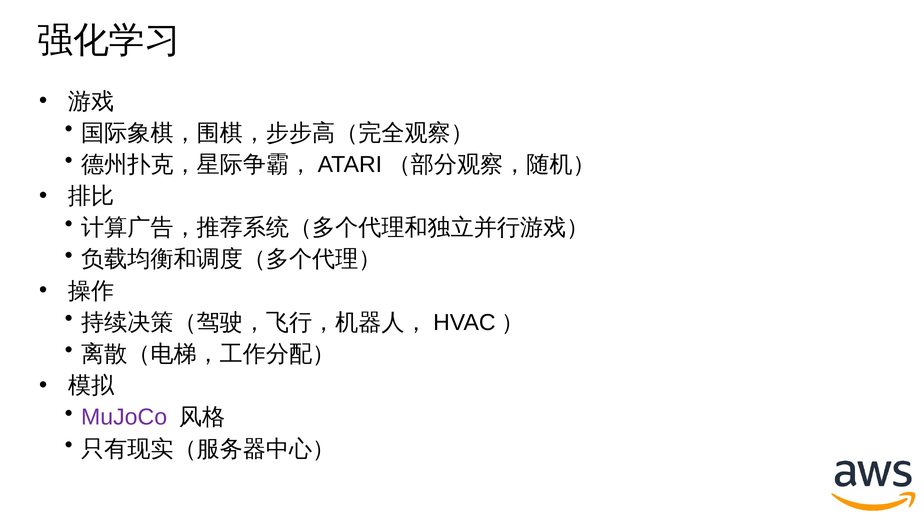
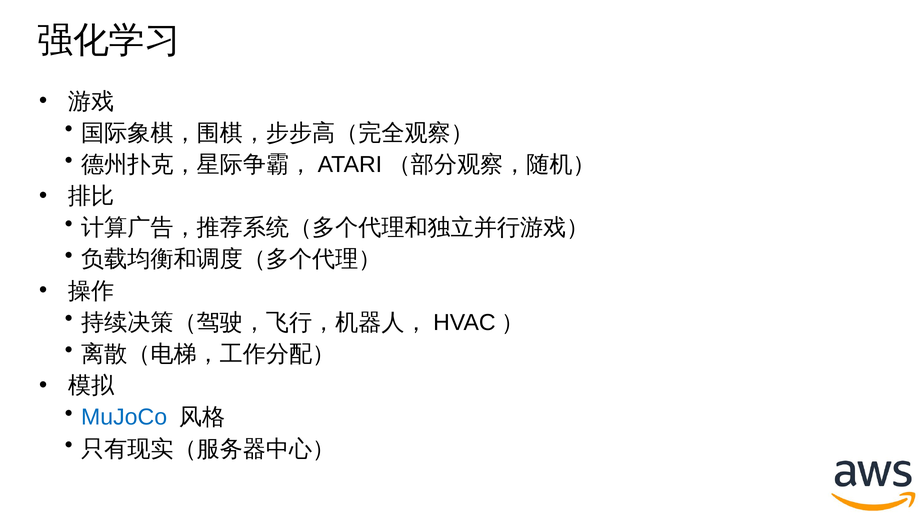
MuJoCo colour: purple -> blue
